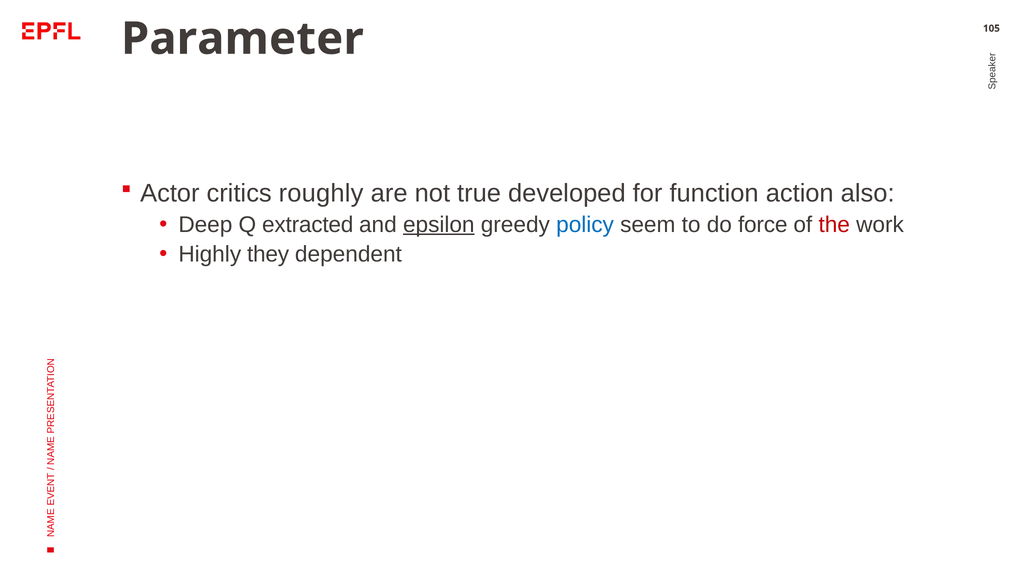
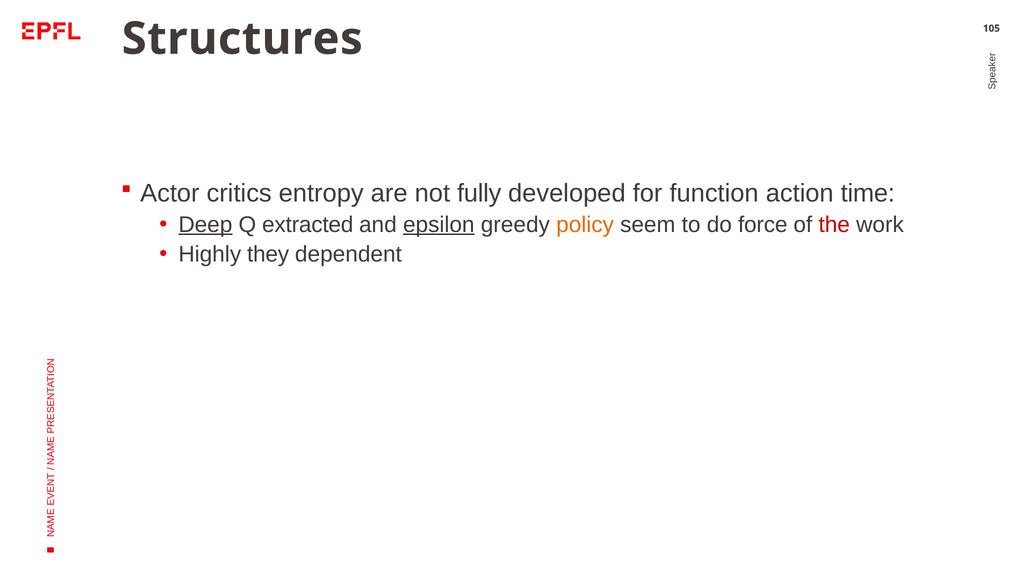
Parameter: Parameter -> Structures
roughly: roughly -> entropy
true: true -> fully
also: also -> time
Deep underline: none -> present
policy colour: blue -> orange
